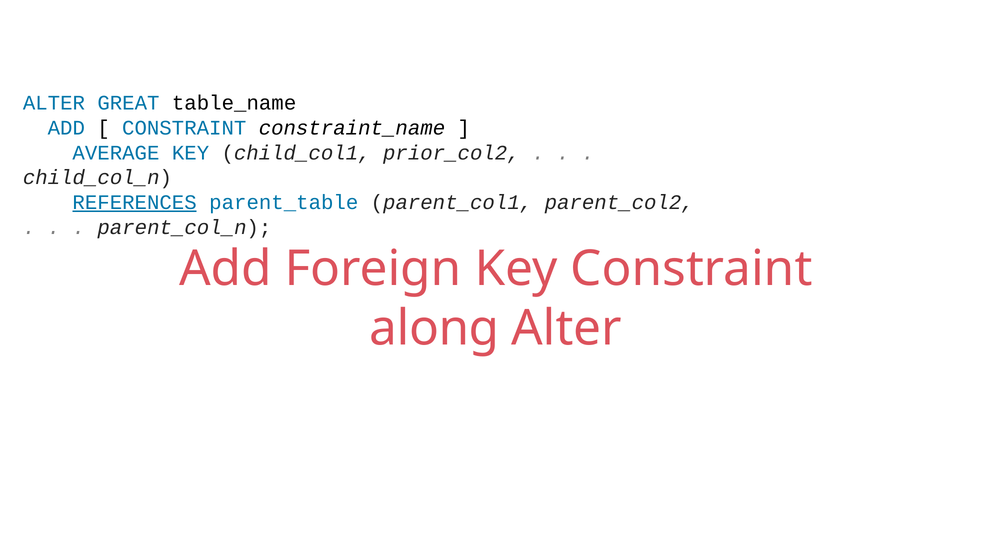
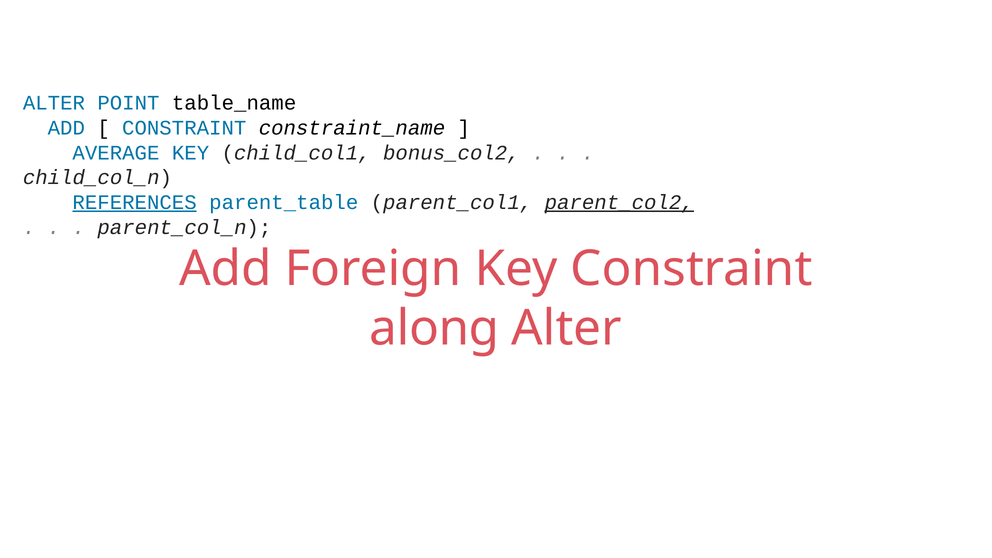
GREAT: GREAT -> POINT
prior_col2: prior_col2 -> bonus_col2
parent_col2 underline: none -> present
